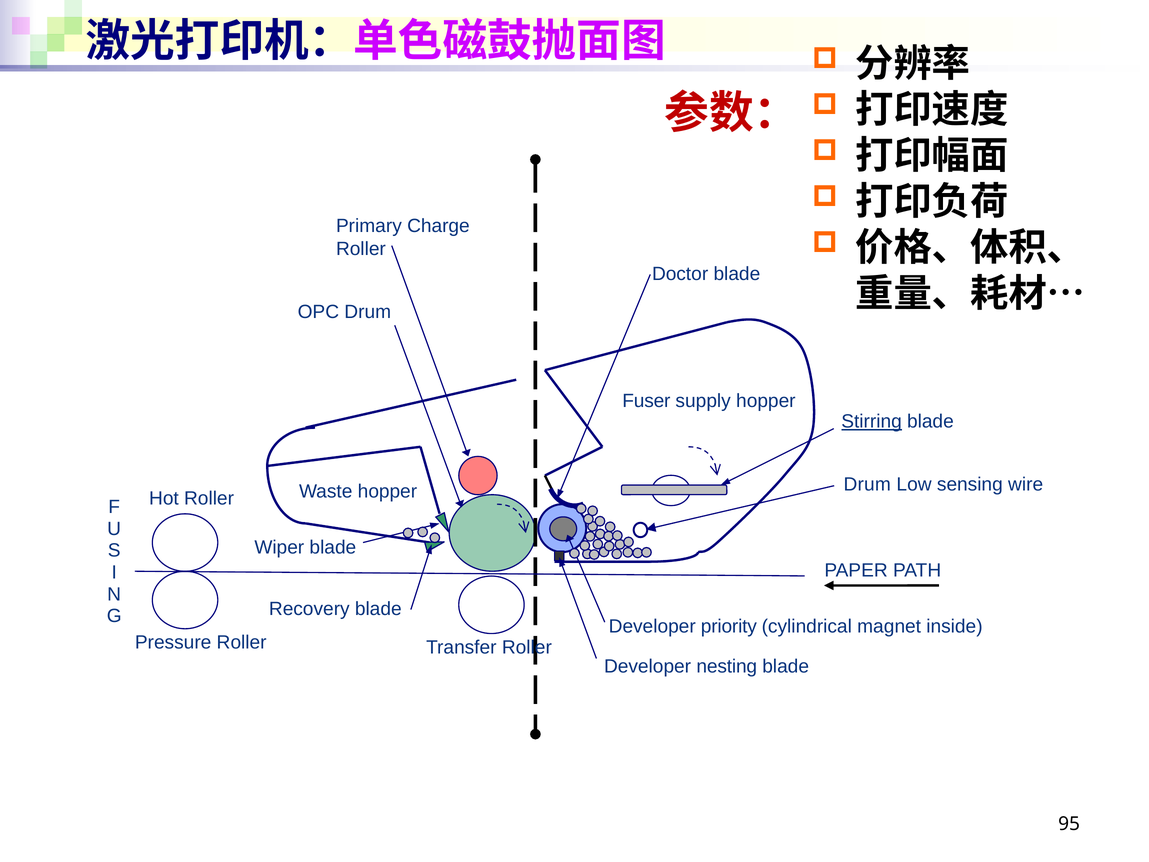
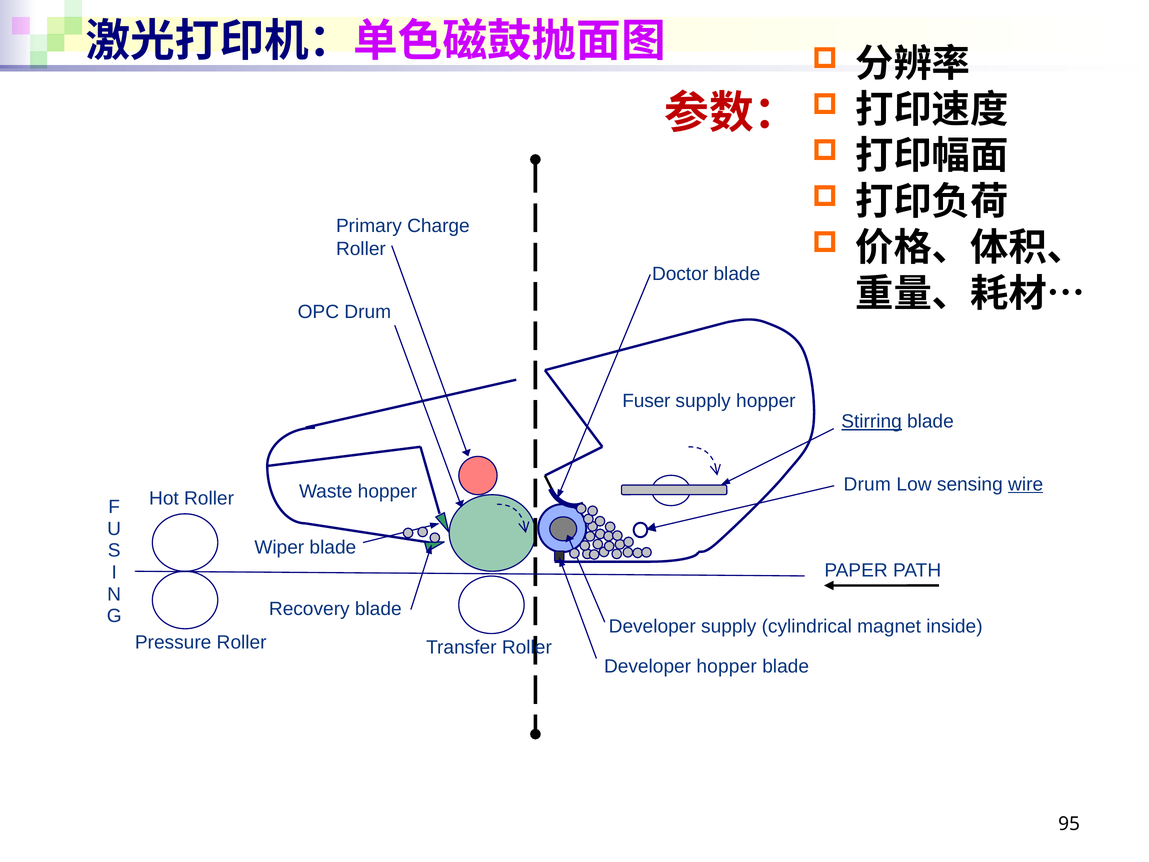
wire underline: none -> present
Developer priority: priority -> supply
Developer nesting: nesting -> hopper
